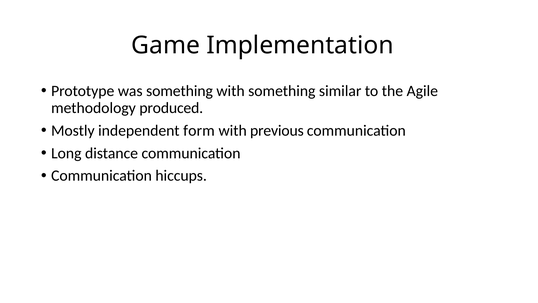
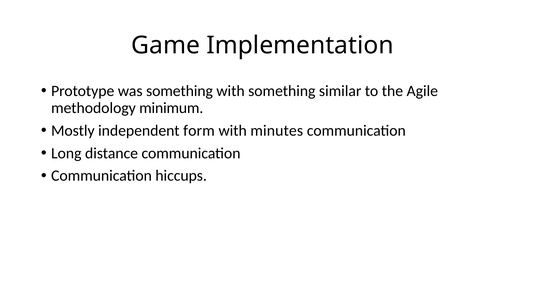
produced: produced -> minimum
previous: previous -> minutes
